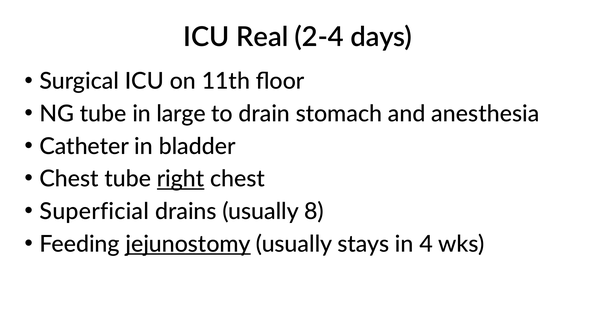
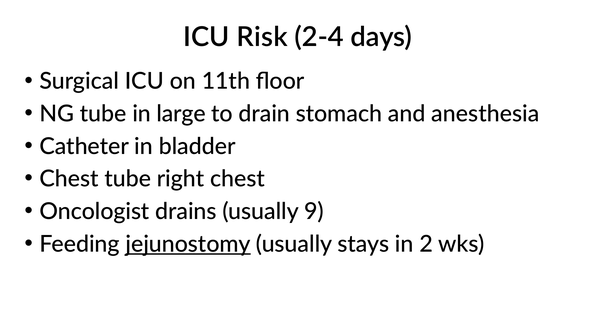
Real: Real -> Risk
right underline: present -> none
Superficial: Superficial -> Oncologist
8: 8 -> 9
4: 4 -> 2
